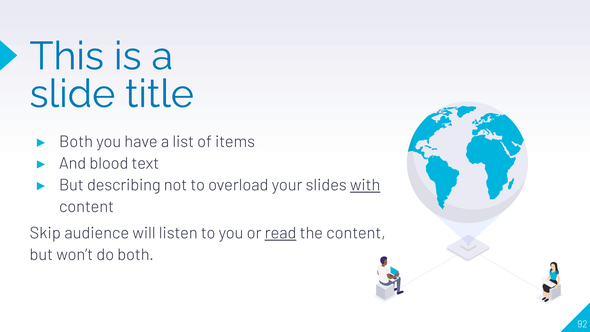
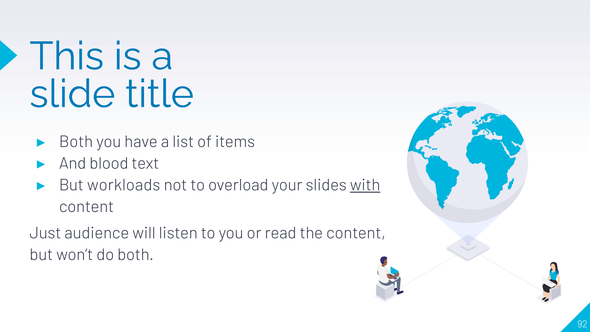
describing: describing -> workloads
Skip: Skip -> Just
read underline: present -> none
